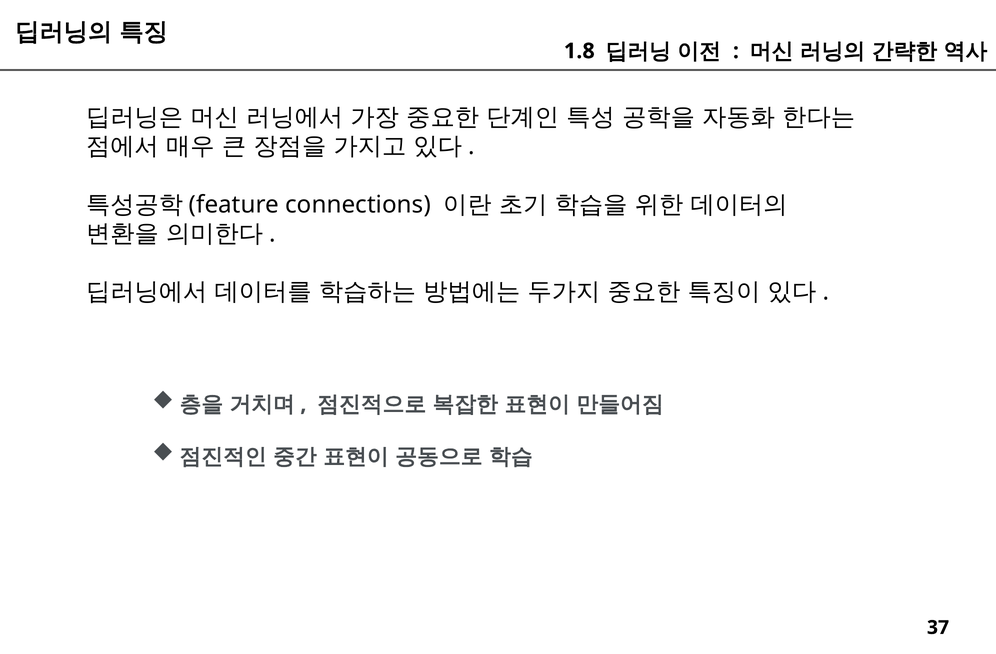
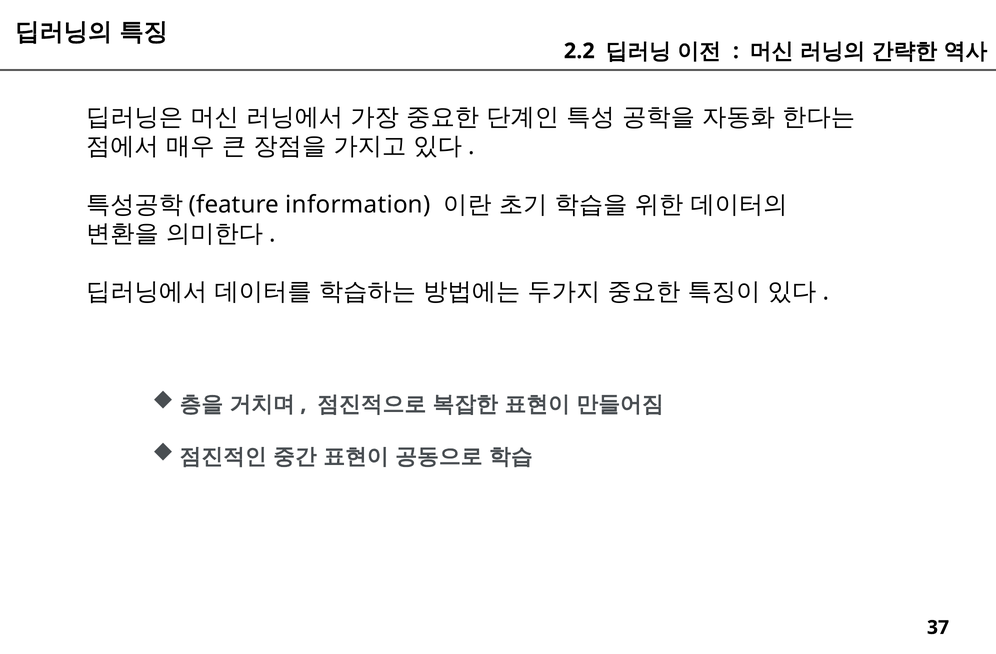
1.8: 1.8 -> 2.2
connections: connections -> information
